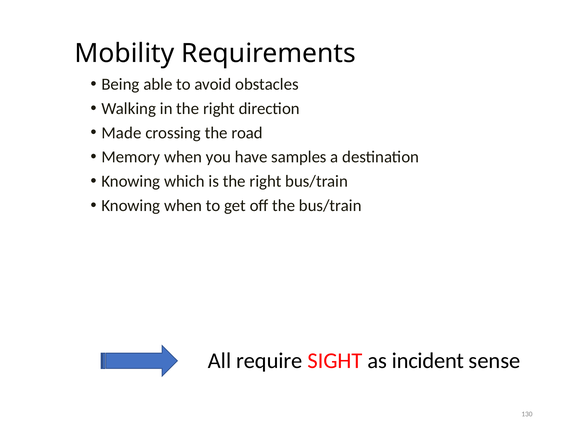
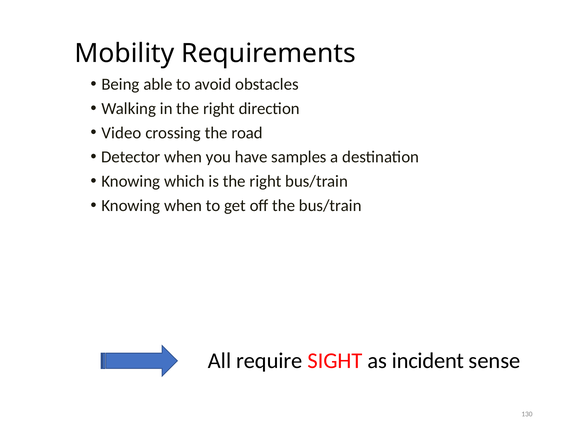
Made: Made -> Video
Memory: Memory -> Detector
